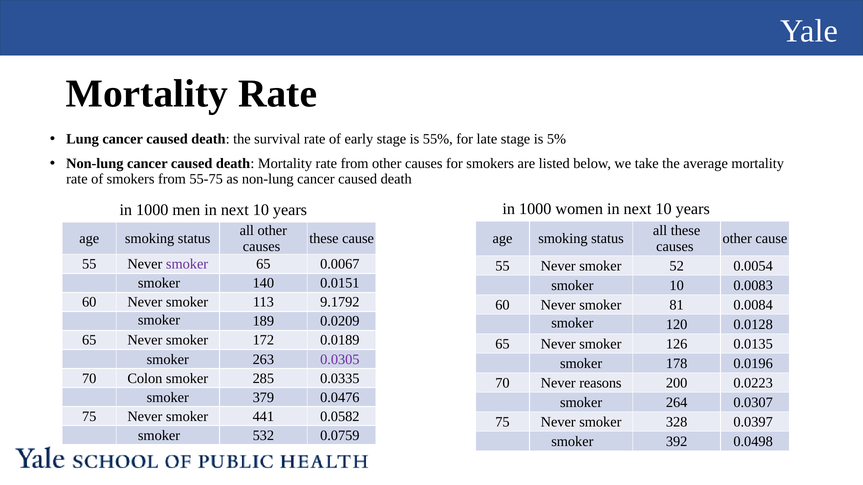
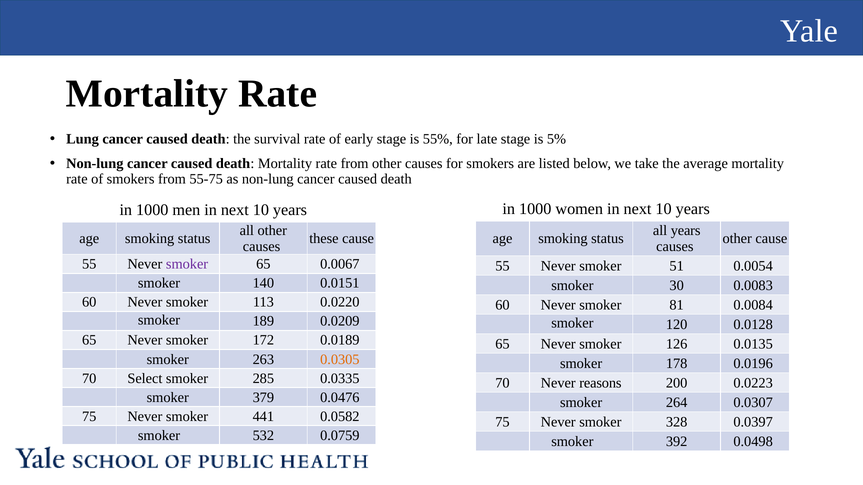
all these: these -> years
52: 52 -> 51
smoker 10: 10 -> 30
9.1792: 9.1792 -> 0.0220
0.0305 colour: purple -> orange
Colon: Colon -> Select
